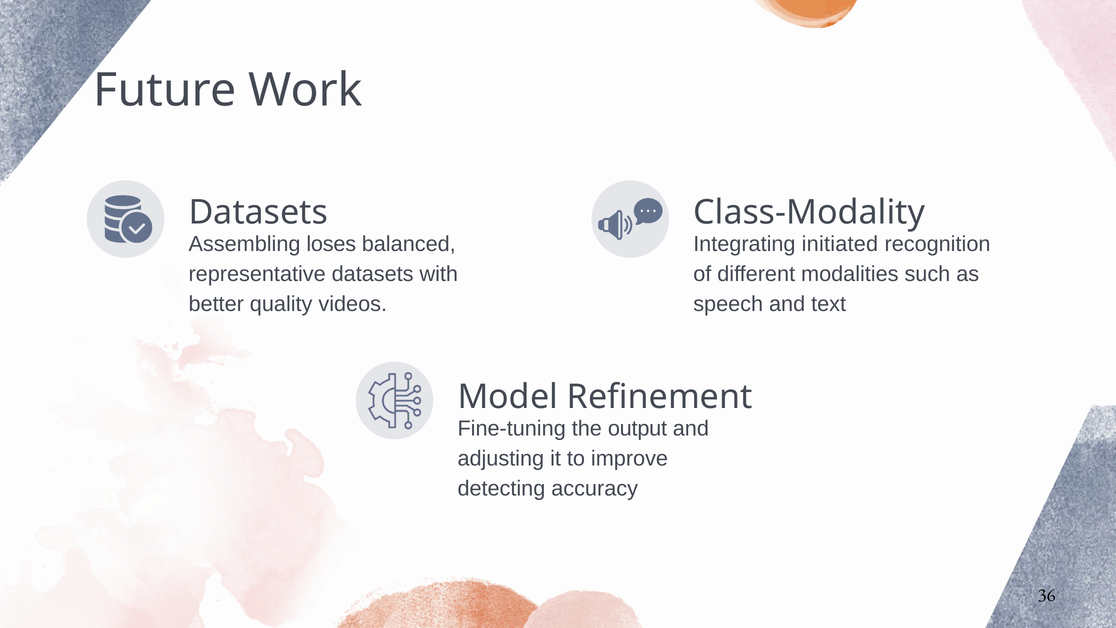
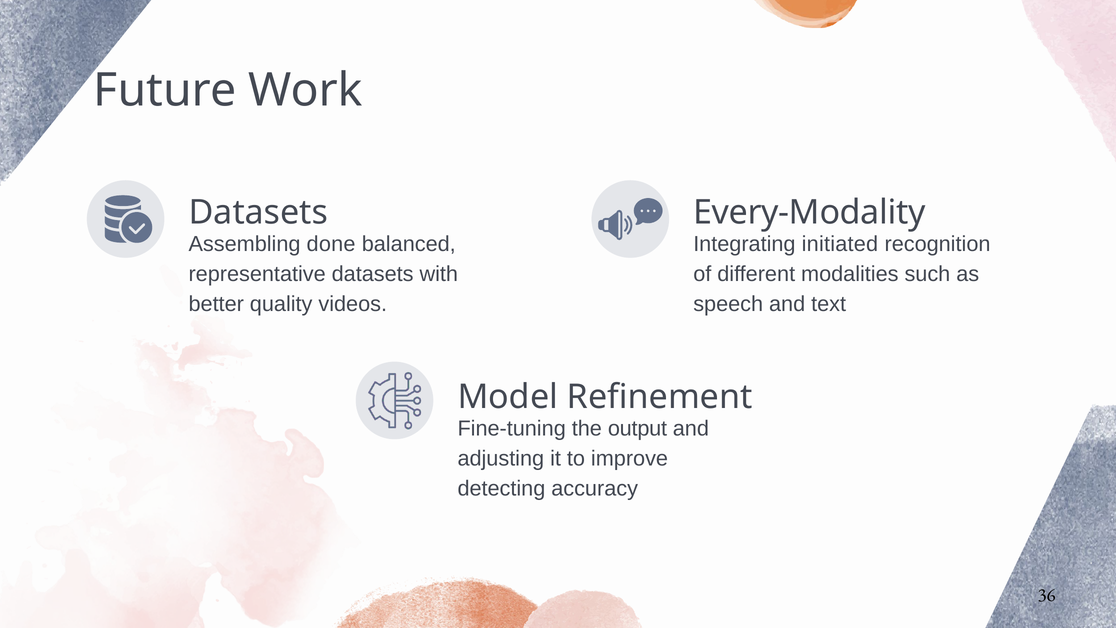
Class-Modality: Class-Modality -> Every-Modality
loses: loses -> done
